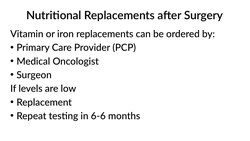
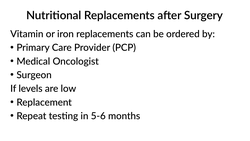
6-6: 6-6 -> 5-6
